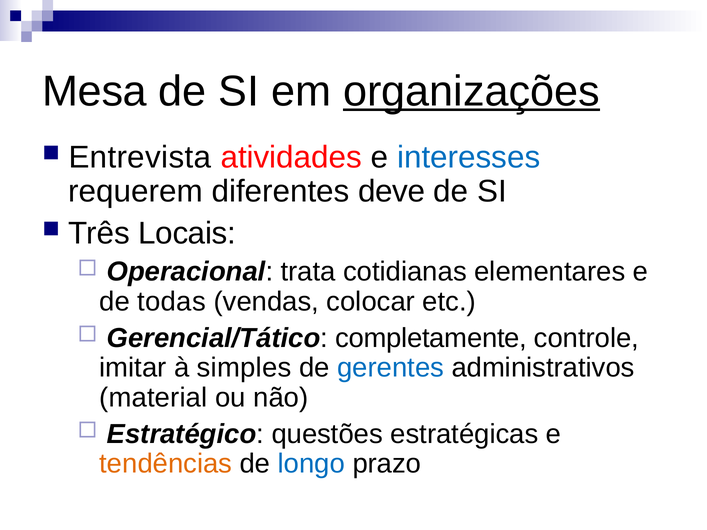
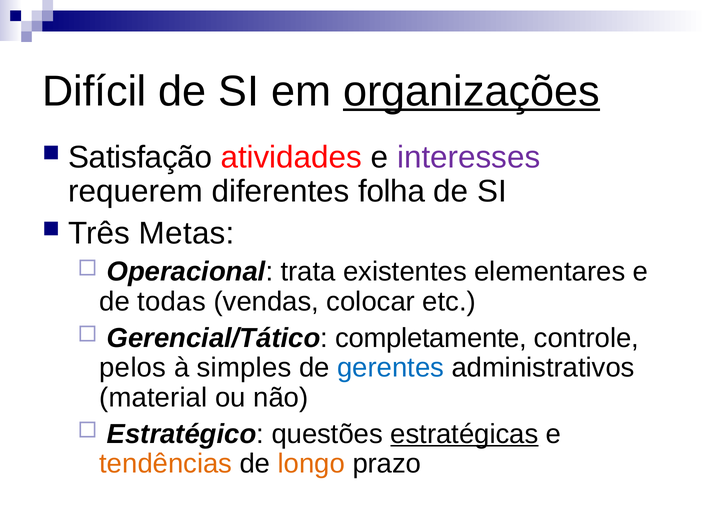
Mesa: Mesa -> Difícil
Entrevista: Entrevista -> Satisfação
interesses colour: blue -> purple
deve: deve -> folha
Locais: Locais -> Metas
cotidianas: cotidianas -> existentes
imitar: imitar -> pelos
estratégicas underline: none -> present
longo colour: blue -> orange
